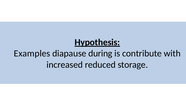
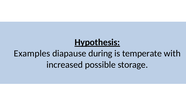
contribute: contribute -> temperate
reduced: reduced -> possible
